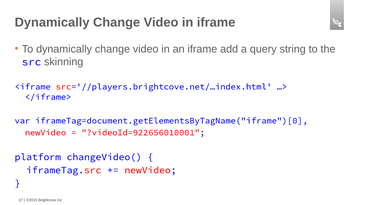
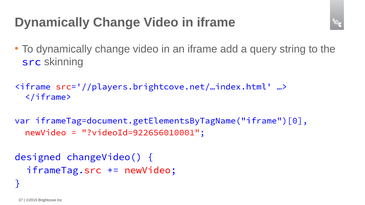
platform: platform -> designed
